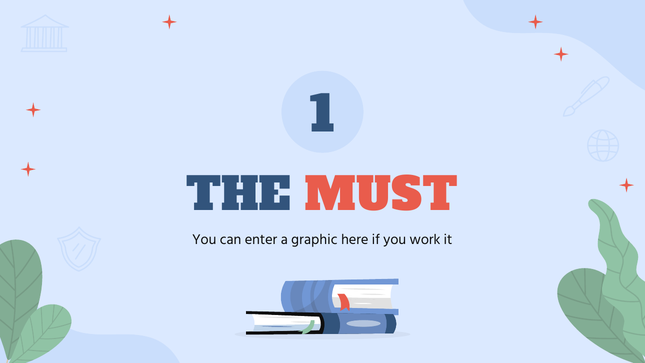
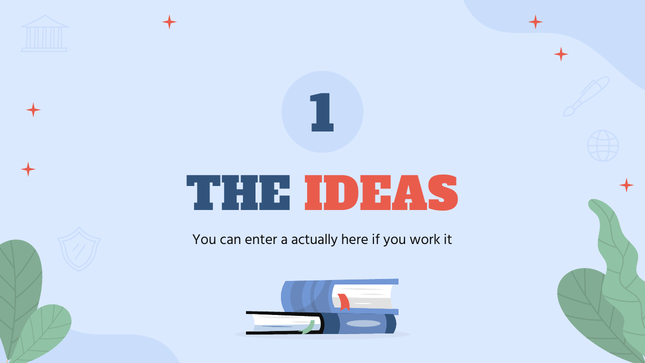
MUST: MUST -> IDEAS
graphic: graphic -> actually
